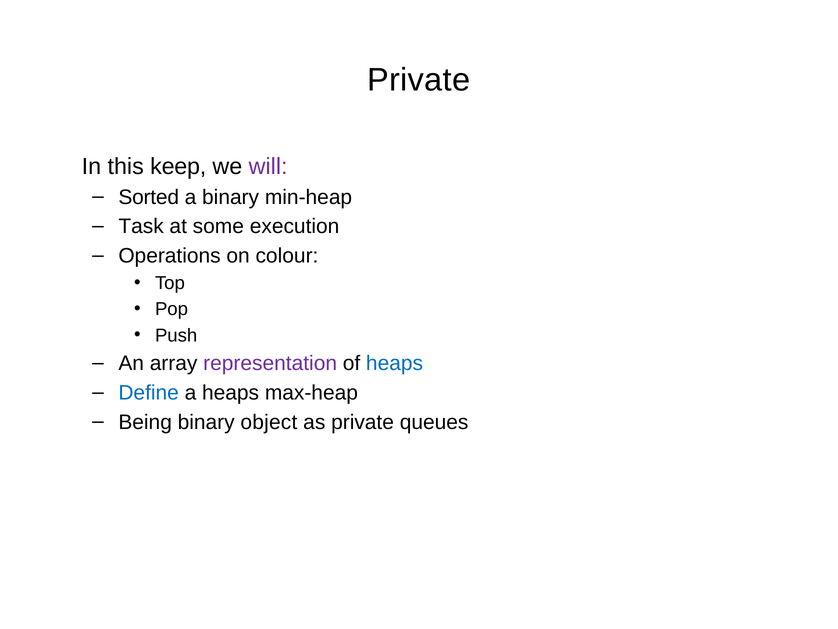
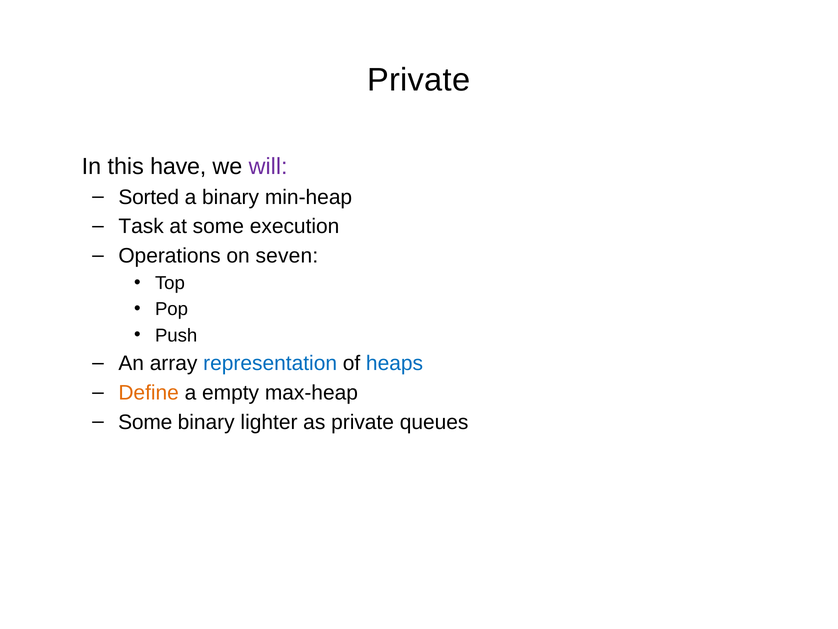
keep: keep -> have
colour: colour -> seven
representation colour: purple -> blue
Define colour: blue -> orange
a heaps: heaps -> empty
Being at (145, 422): Being -> Some
object: object -> lighter
